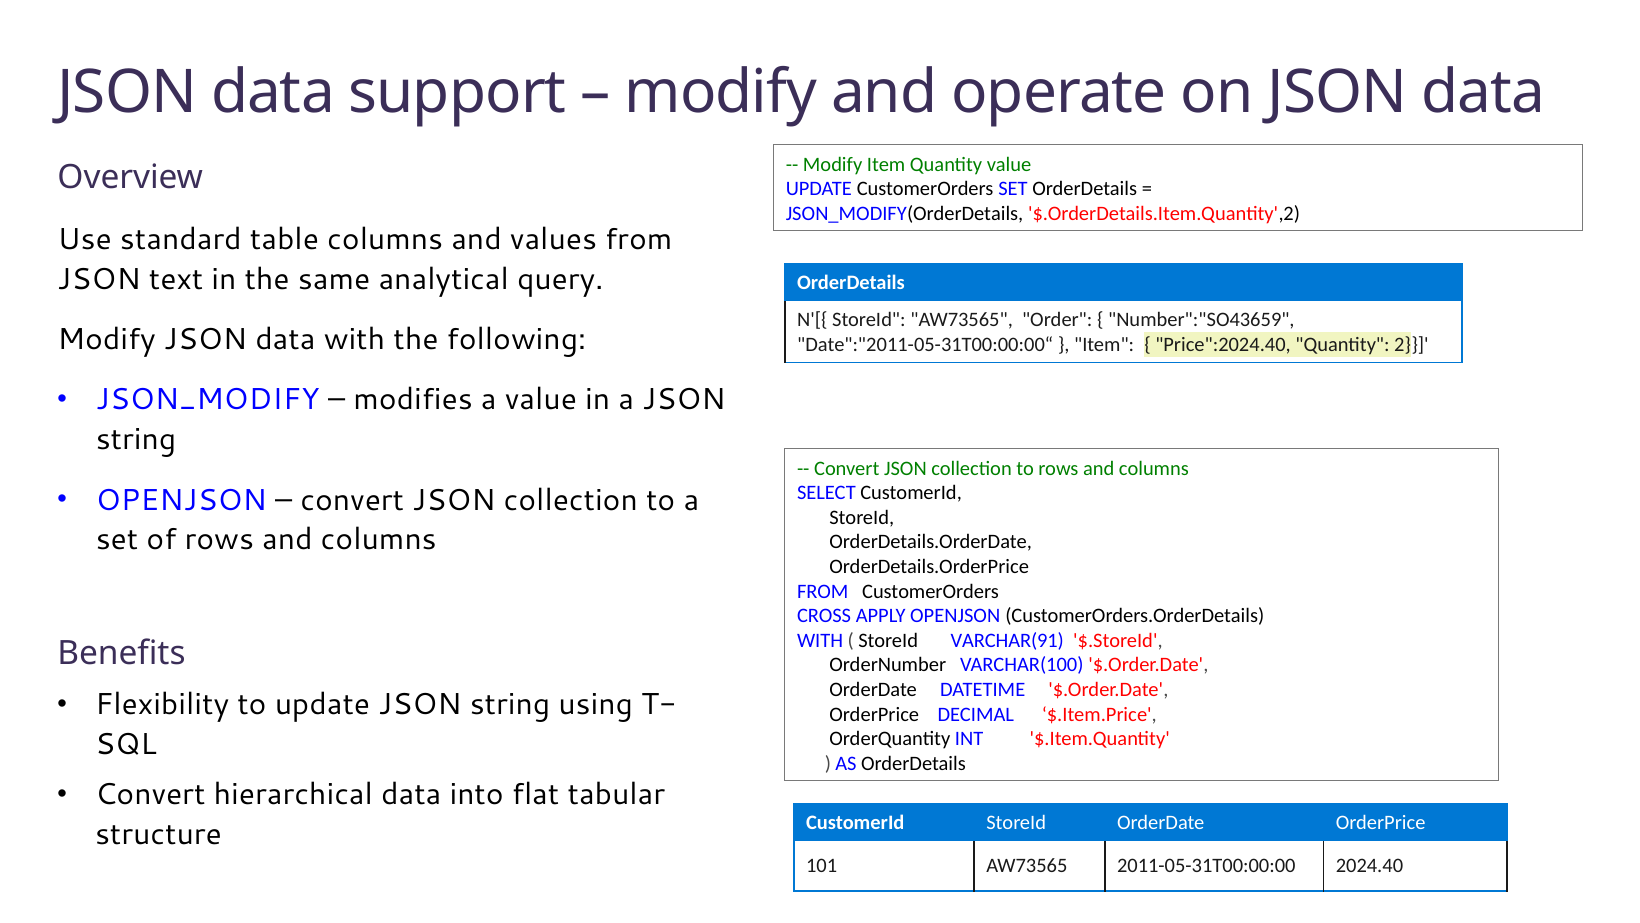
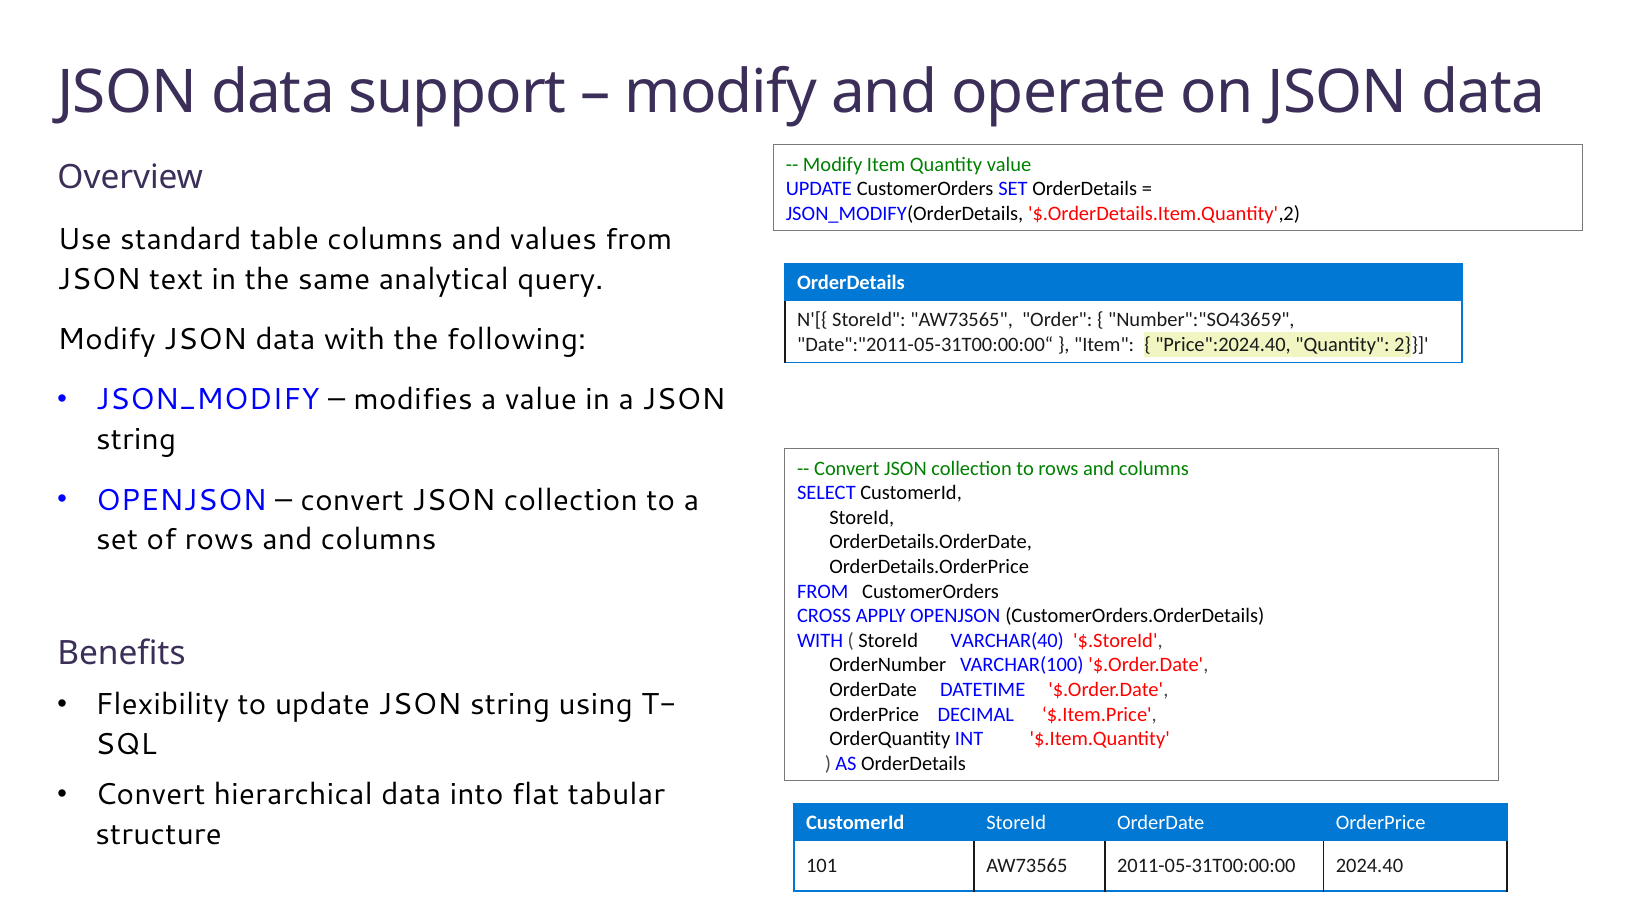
VARCHAR(91: VARCHAR(91 -> VARCHAR(40
